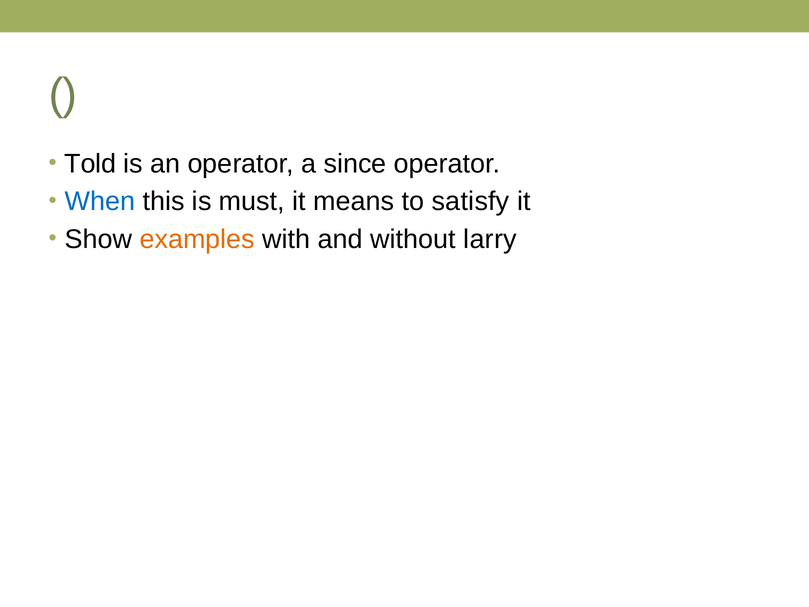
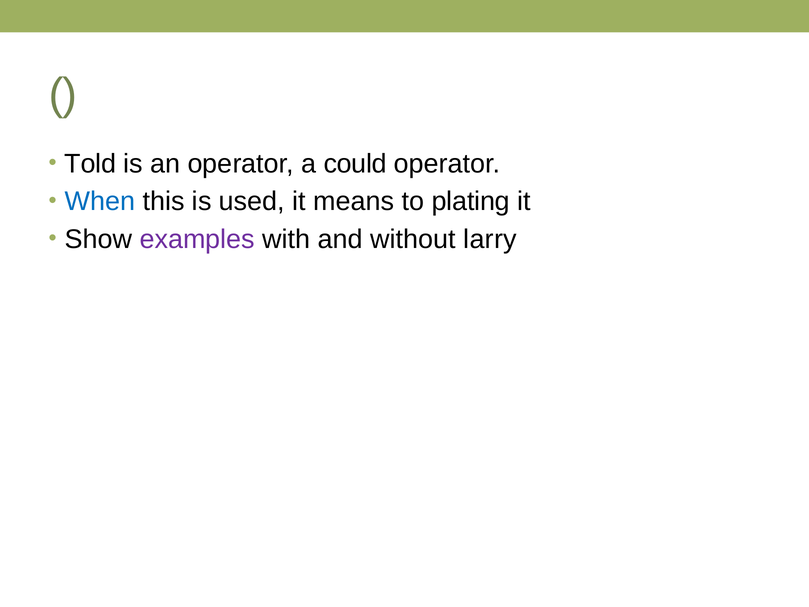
since: since -> could
must: must -> used
satisfy: satisfy -> plating
examples colour: orange -> purple
